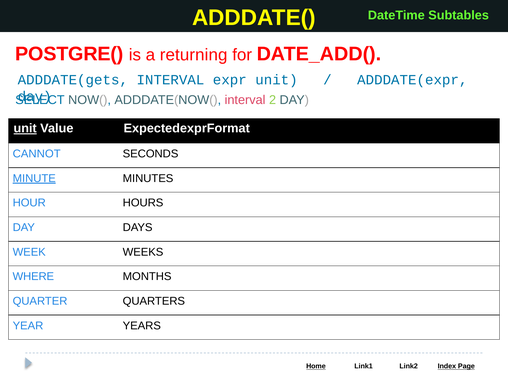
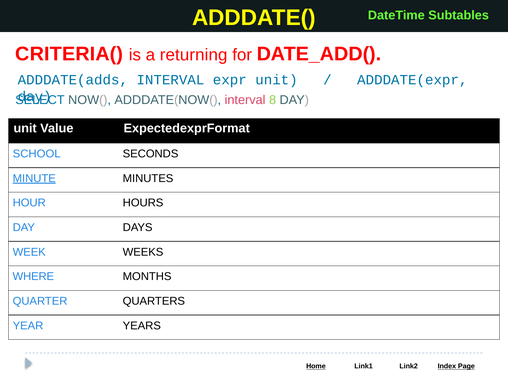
POSTGRE(: POSTGRE( -> CRITERIA(
ADDDATE(gets: ADDDATE(gets -> ADDDATE(adds
2: 2 -> 8
unit at (25, 128) underline: present -> none
CANNOT: CANNOT -> SCHOOL
